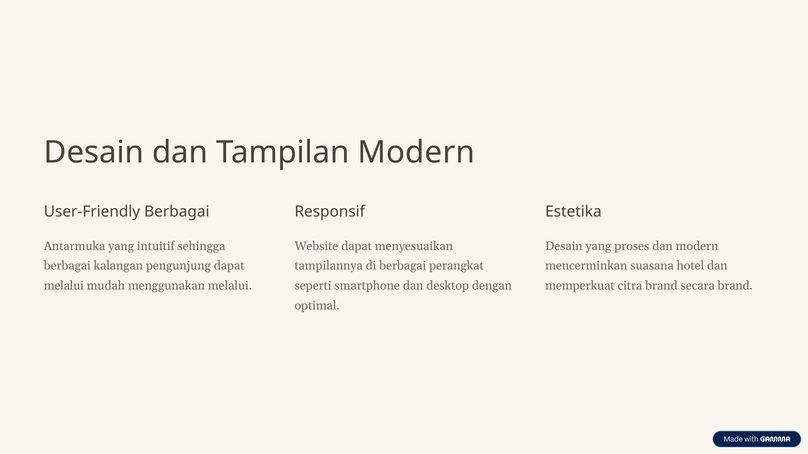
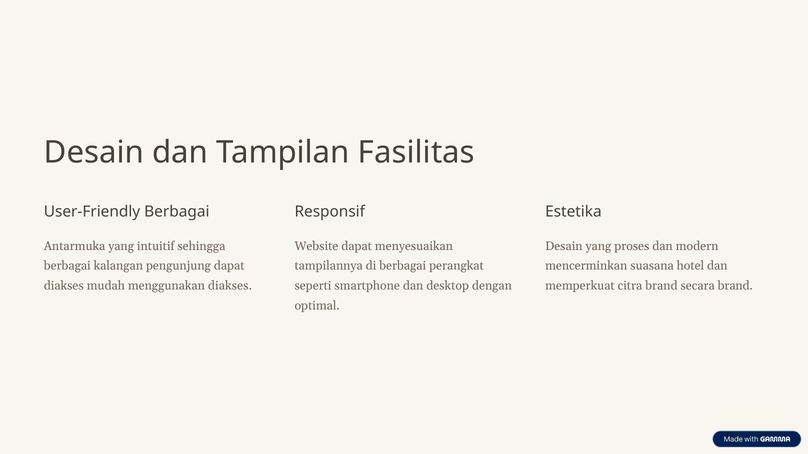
Tampilan Modern: Modern -> Fasilitas
melalui at (64, 286): melalui -> diakses
menggunakan melalui: melalui -> diakses
